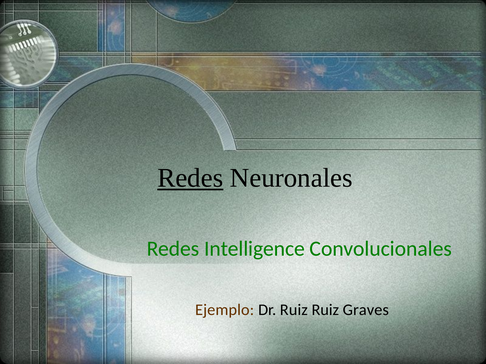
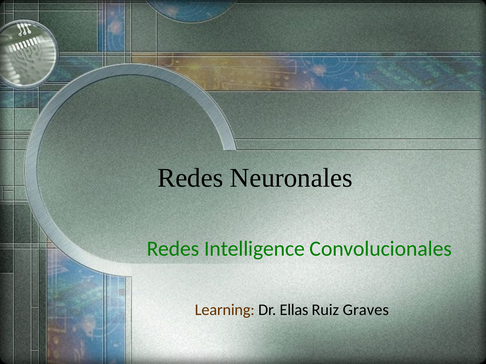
Redes at (190, 178) underline: present -> none
Ejemplo: Ejemplo -> Learning
Dr Ruiz: Ruiz -> Ellas
